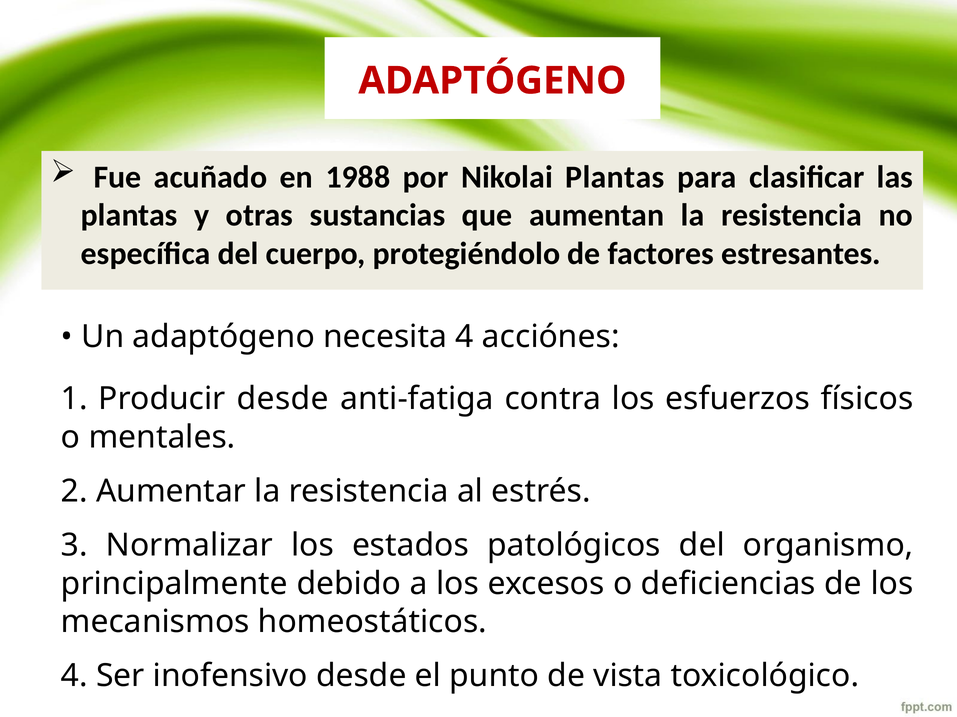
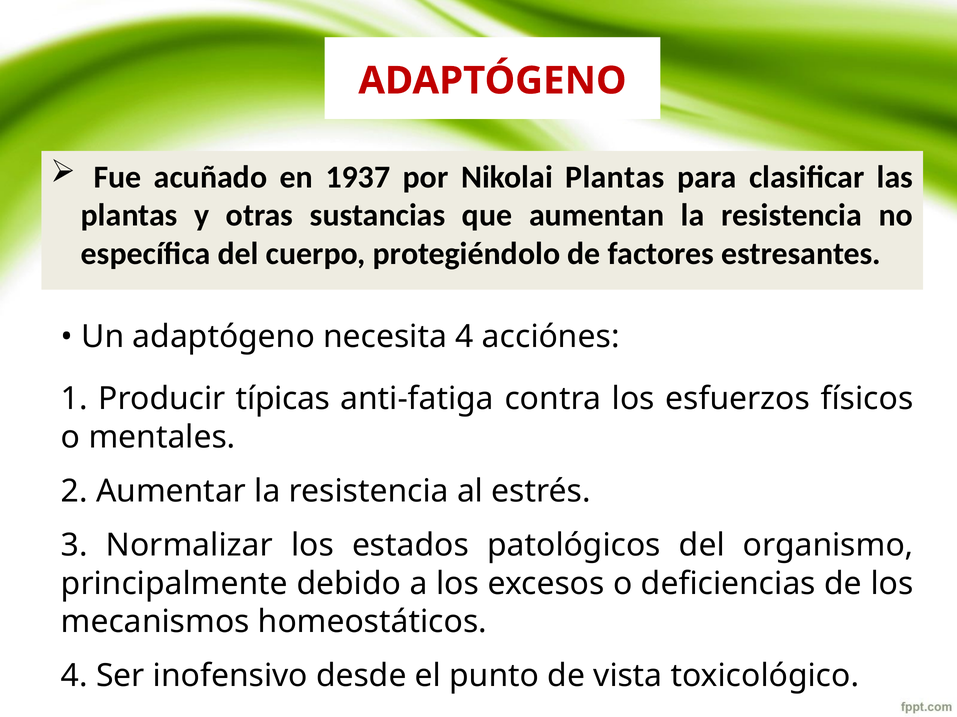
1988: 1988 -> 1937
Producir desde: desde -> típicas
